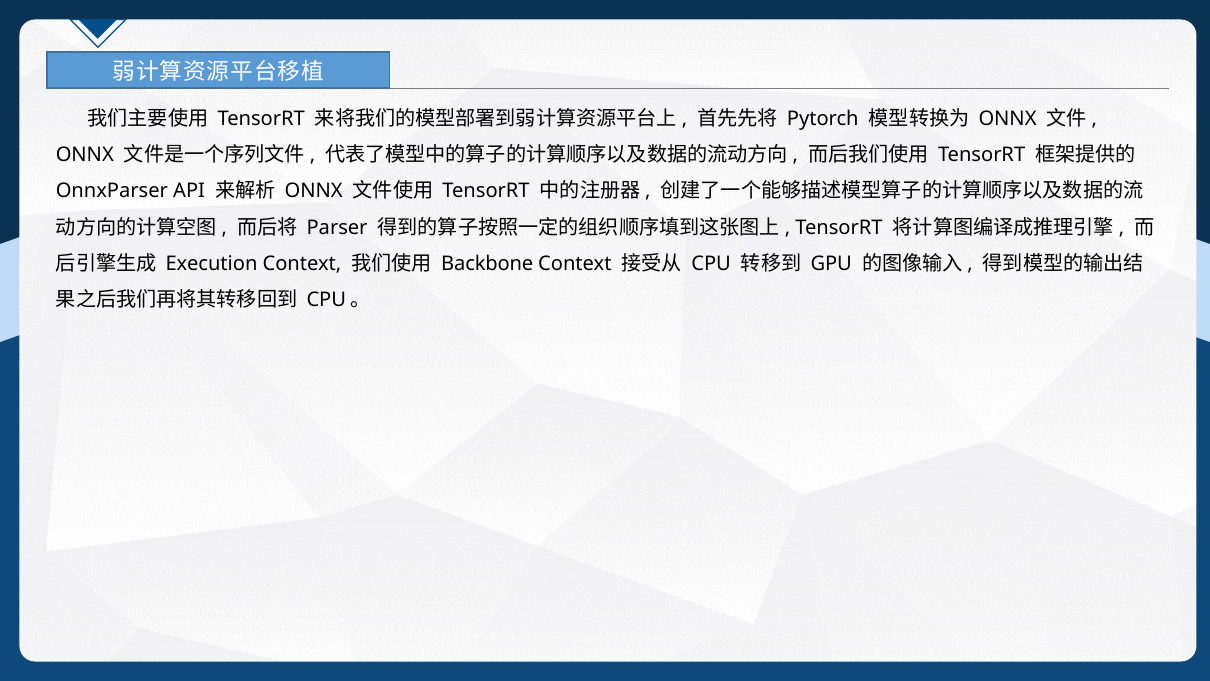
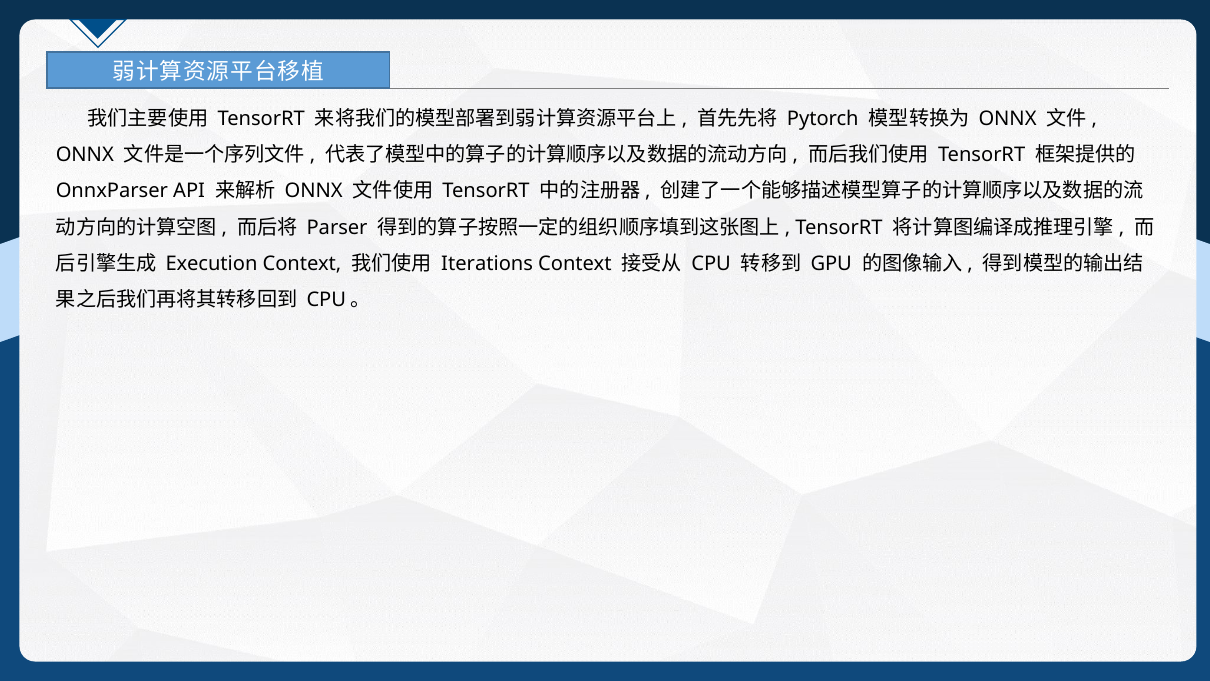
Backbone: Backbone -> Iterations
